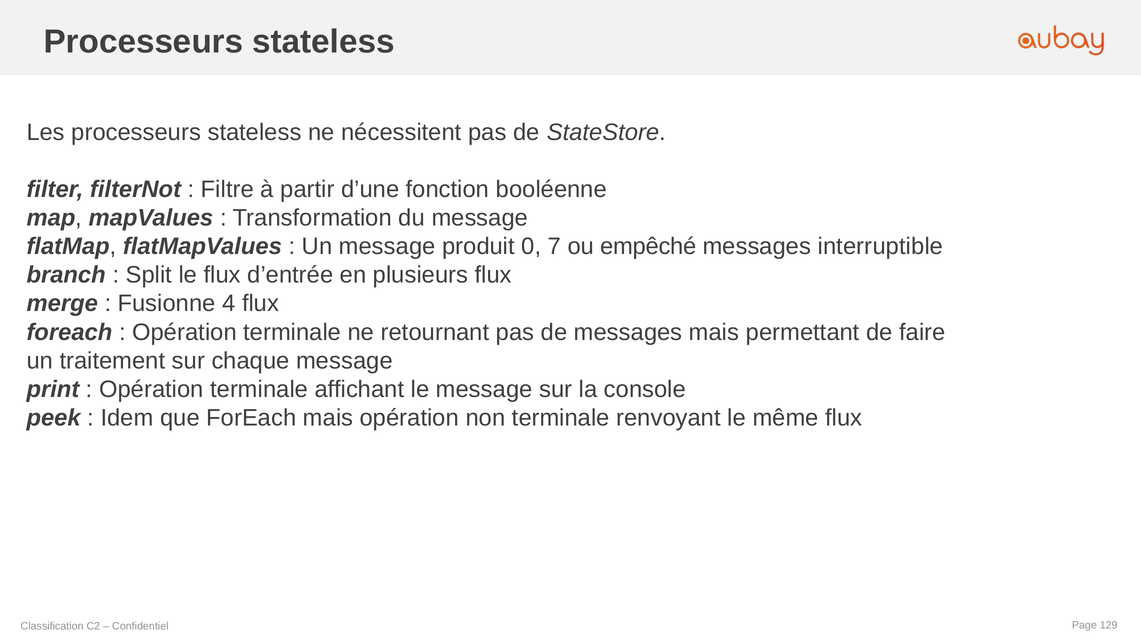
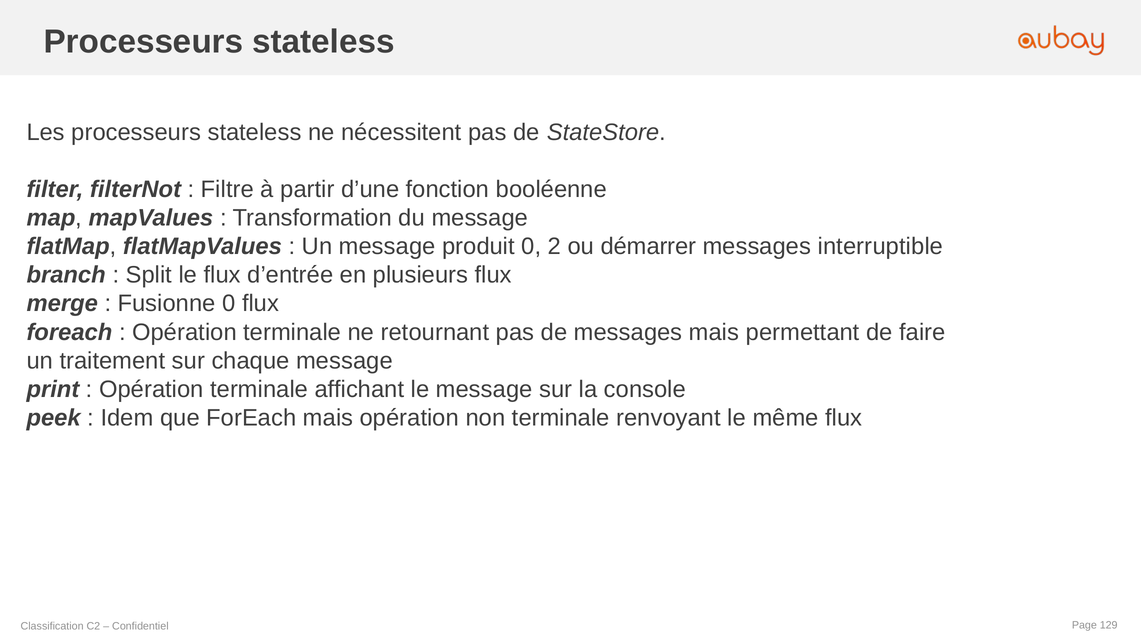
7: 7 -> 2
empêché: empêché -> démarrer
Fusionne 4: 4 -> 0
